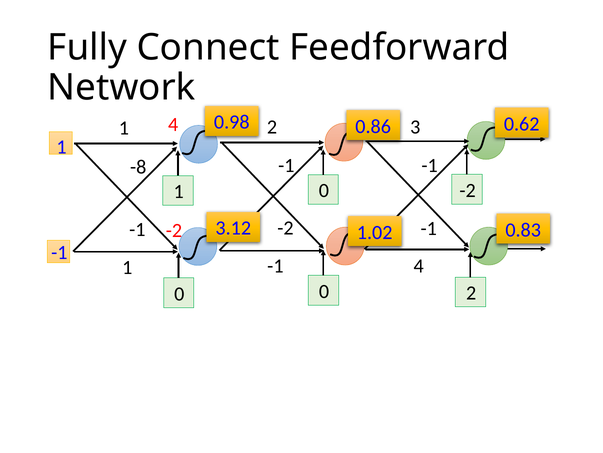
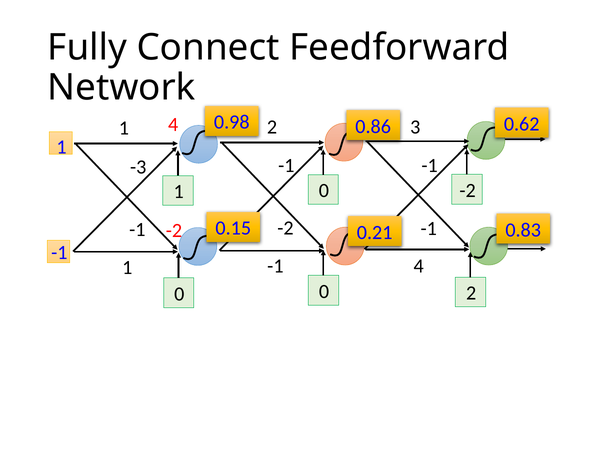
-8: -8 -> -3
3.12: 3.12 -> 0.15
1.02: 1.02 -> 0.21
